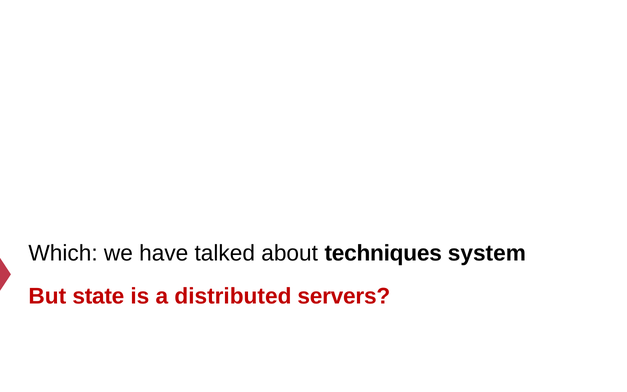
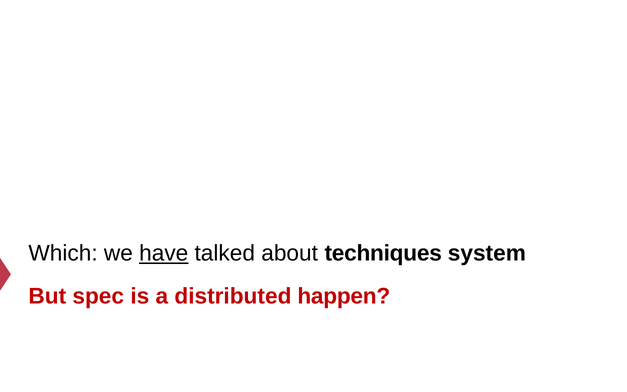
have underline: none -> present
state: state -> spec
servers: servers -> happen
